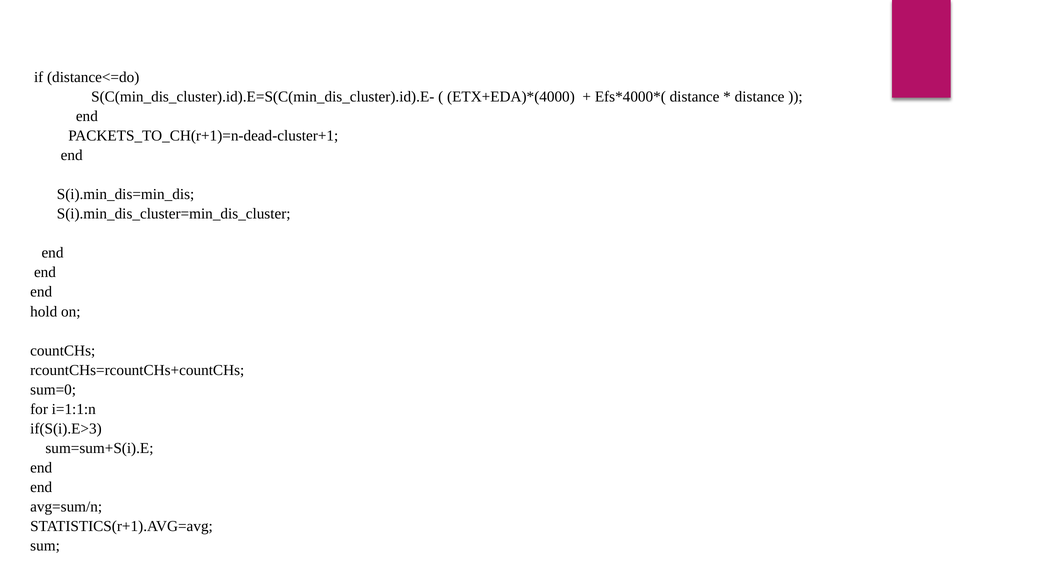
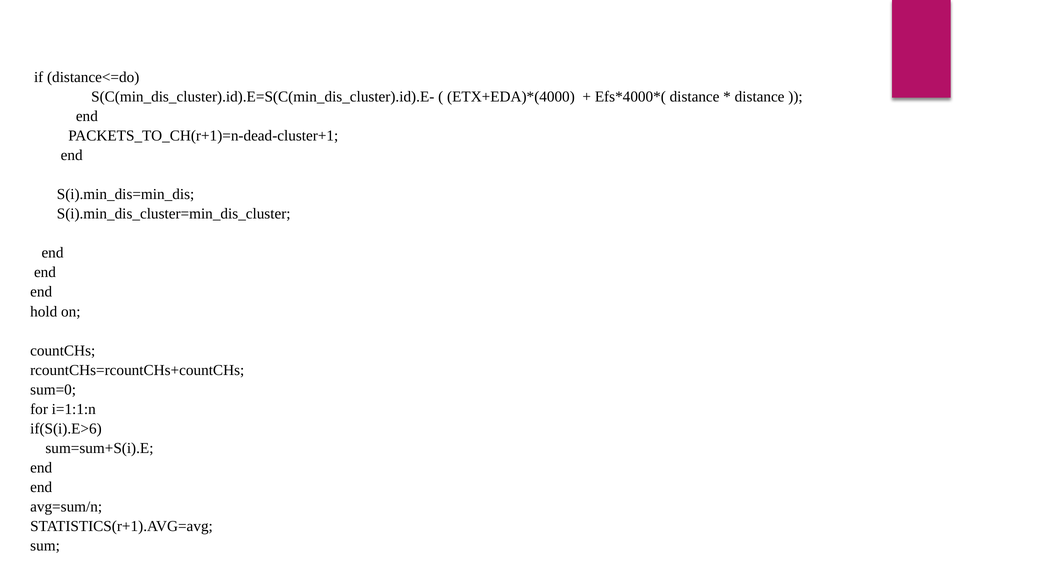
if(S(i).E>3: if(S(i).E>3 -> if(S(i).E>6
